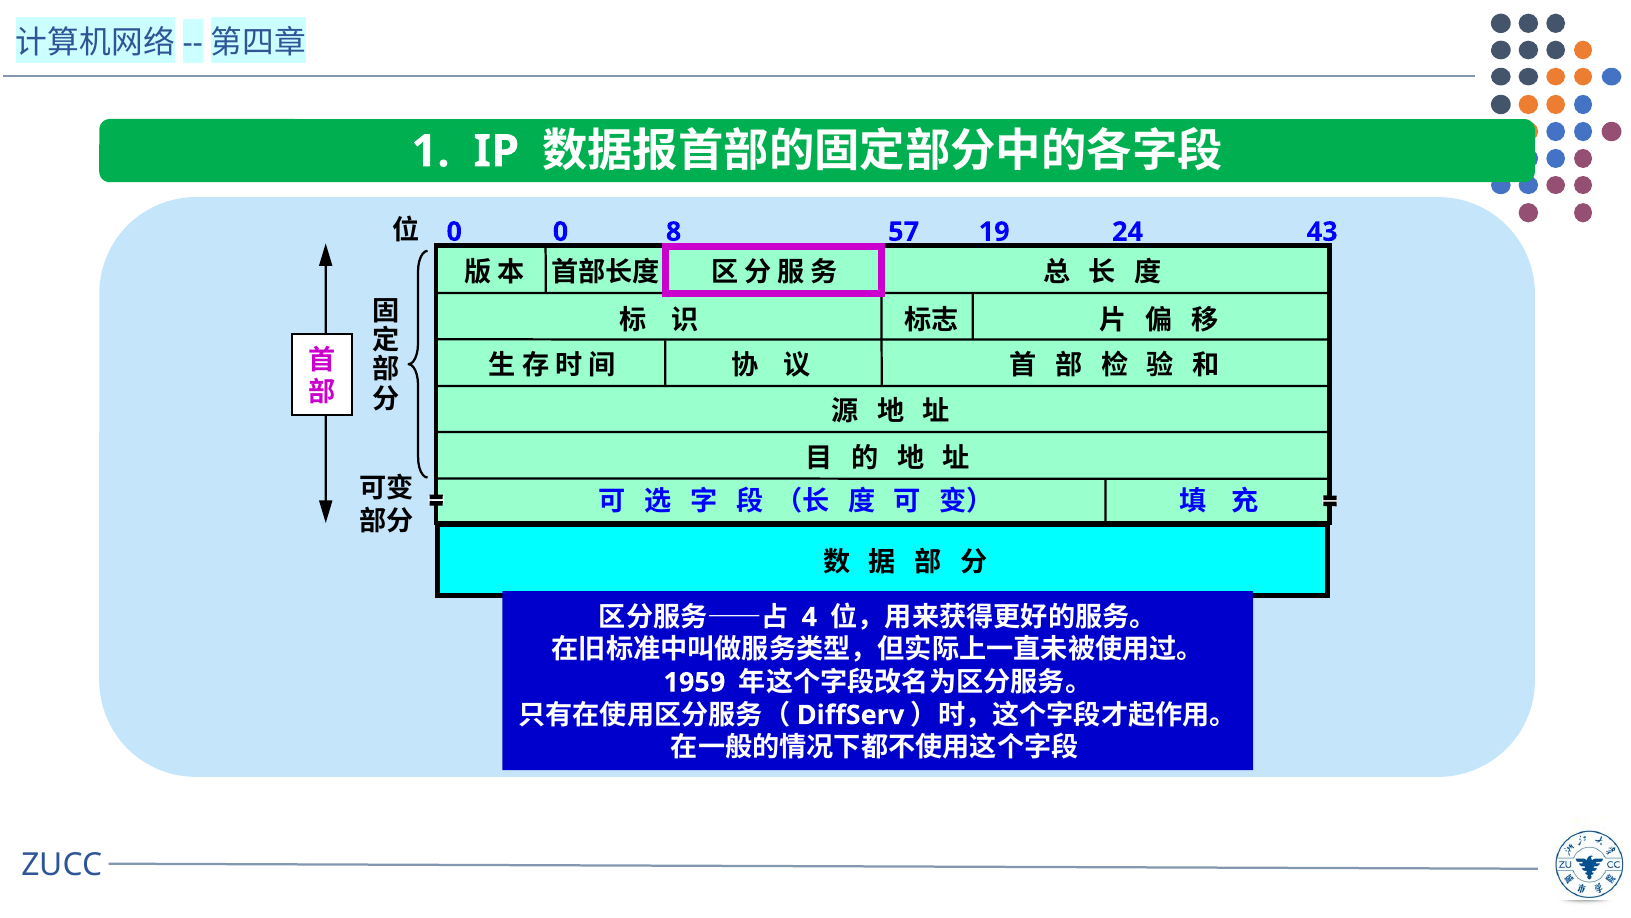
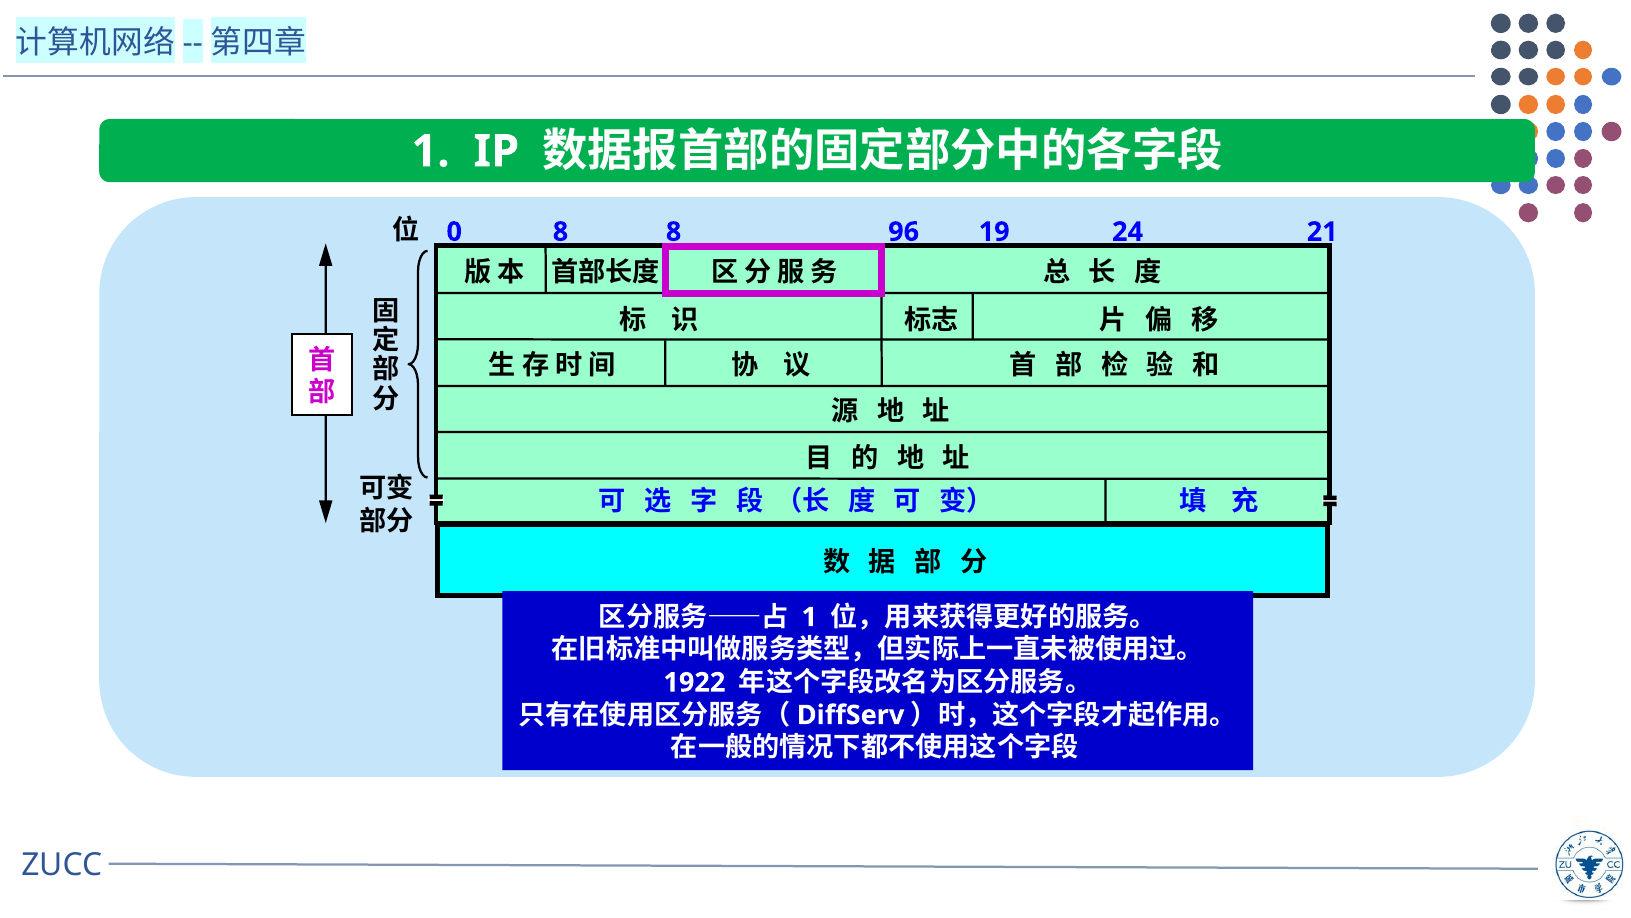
0 0: 0 -> 8
57: 57 -> 96
43: 43 -> 21
4 at (809, 617): 4 -> 1
1959: 1959 -> 1922
